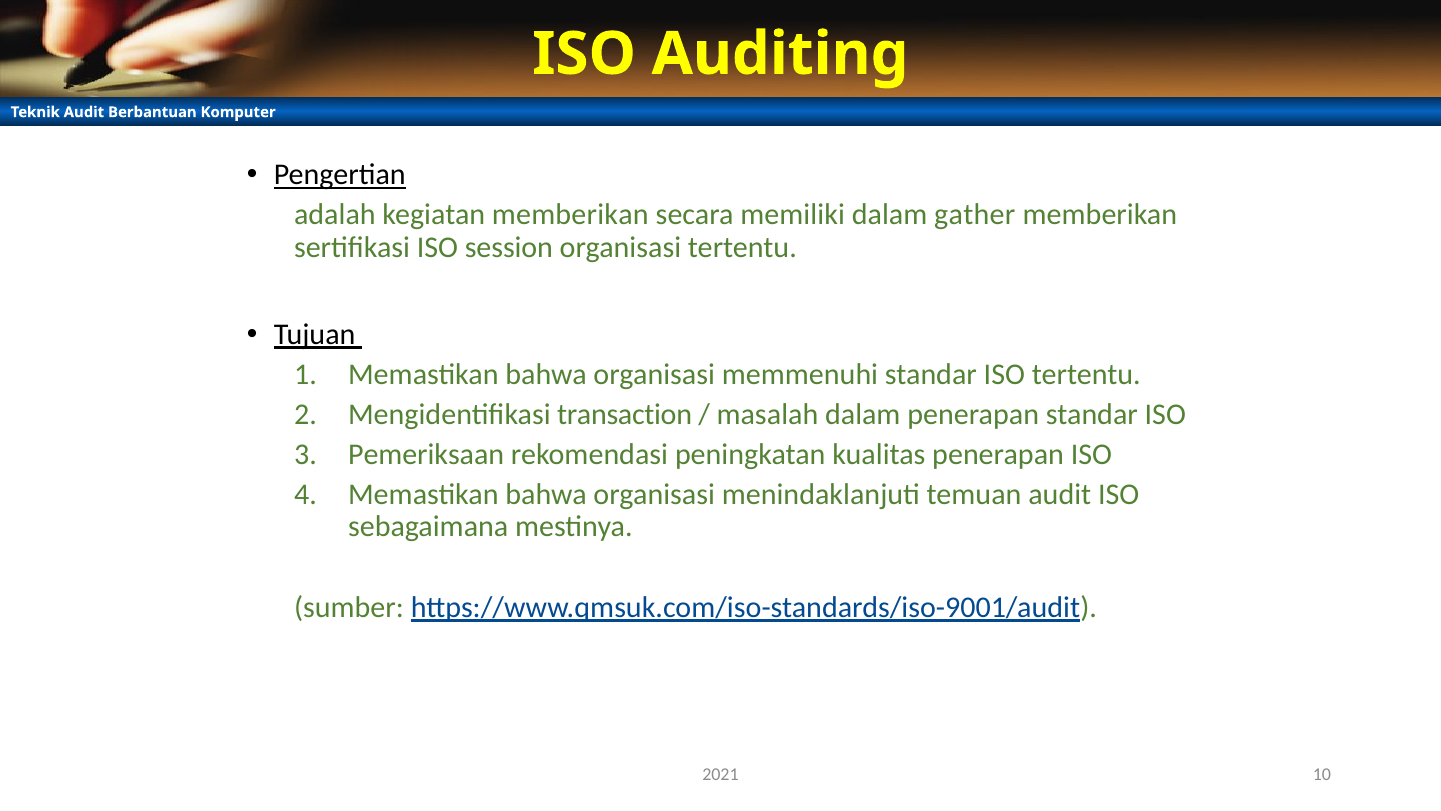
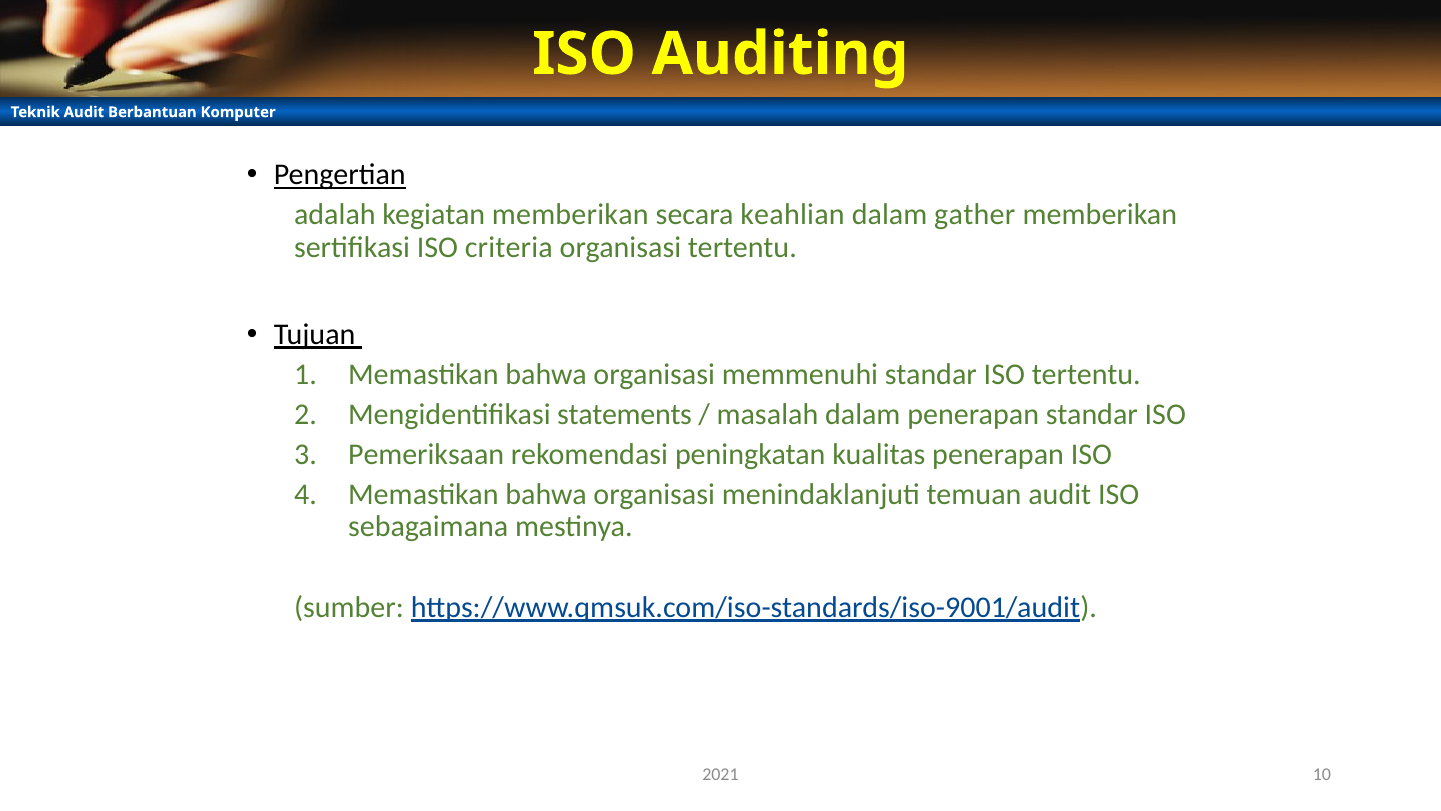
memiliki: memiliki -> keahlian
session: session -> criteria
transaction: transaction -> statements
